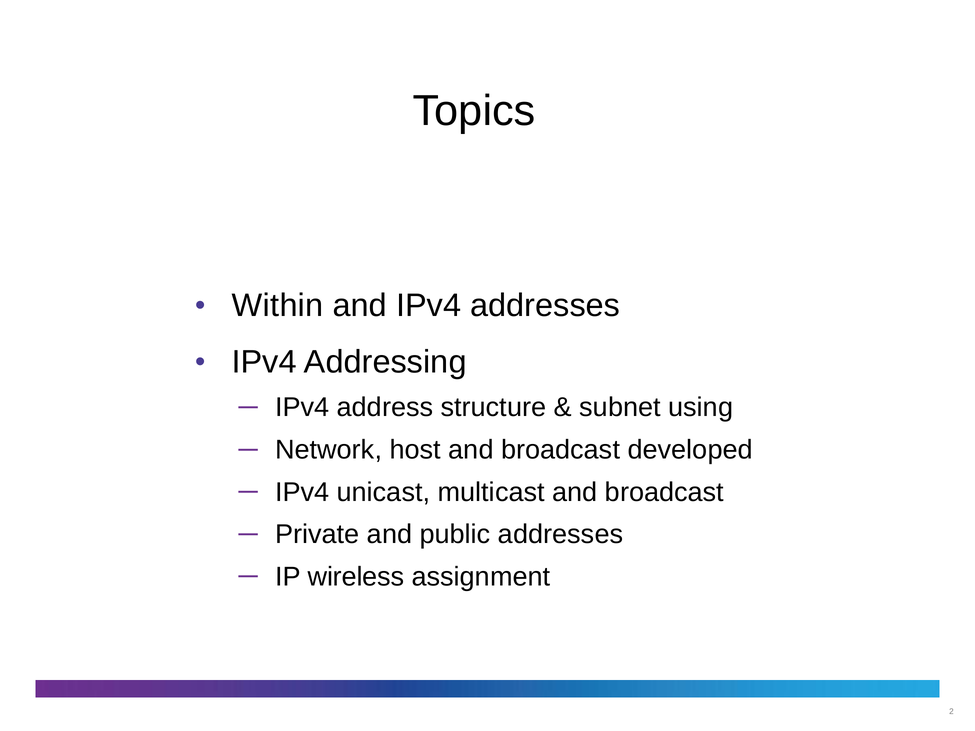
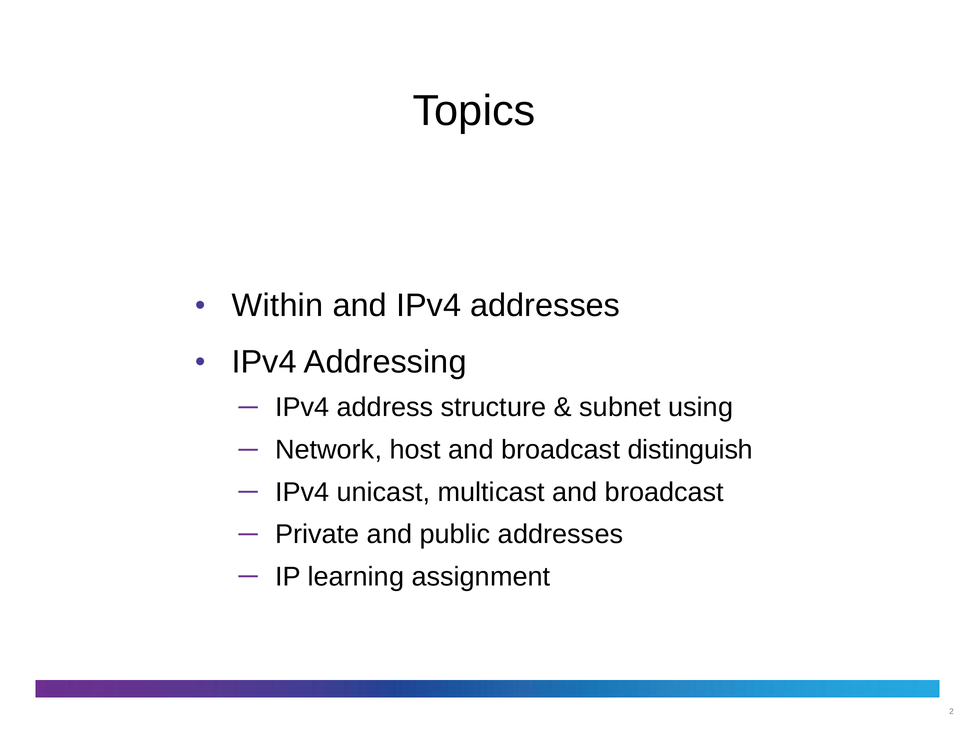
developed: developed -> distinguish
wireless: wireless -> learning
